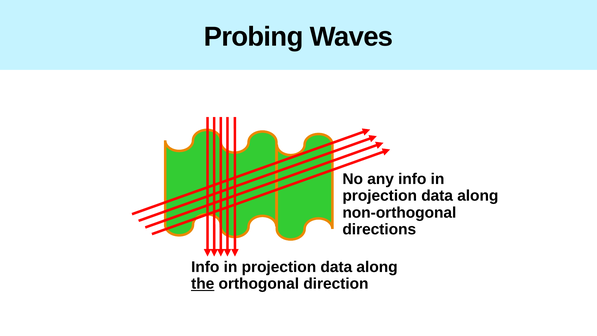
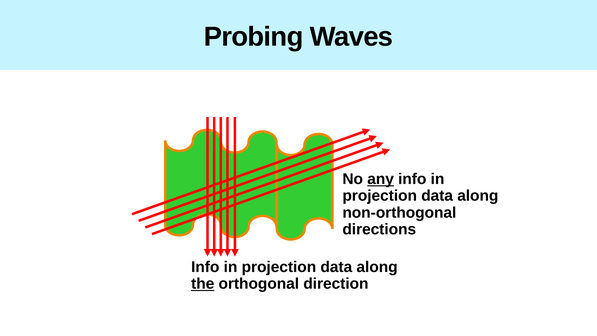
any underline: none -> present
